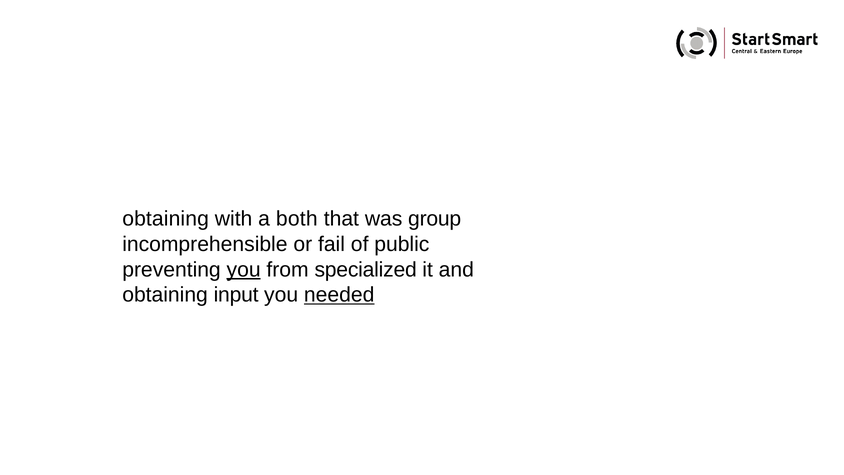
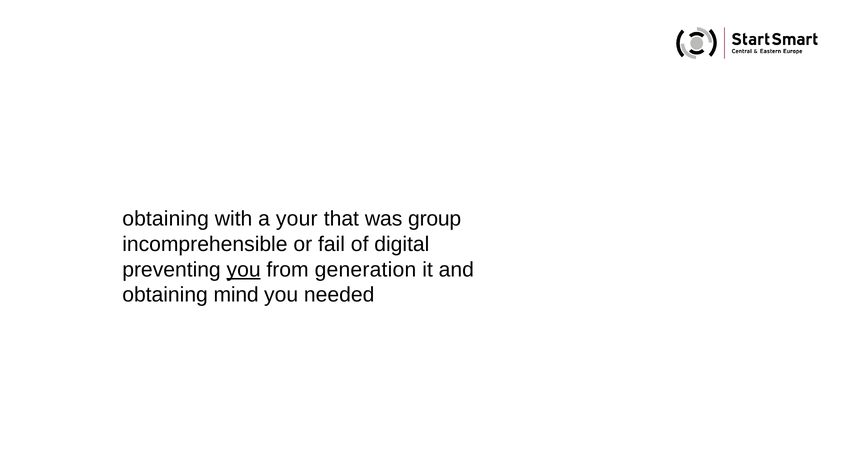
both: both -> your
public: public -> digital
specialized: specialized -> generation
input: input -> mind
needed underline: present -> none
